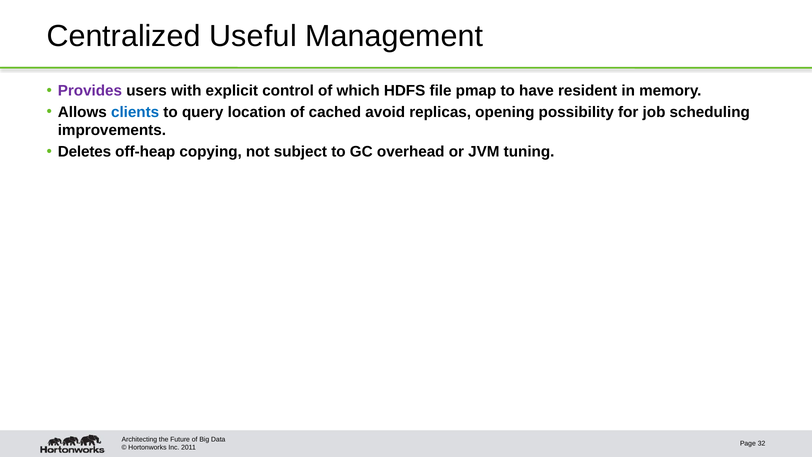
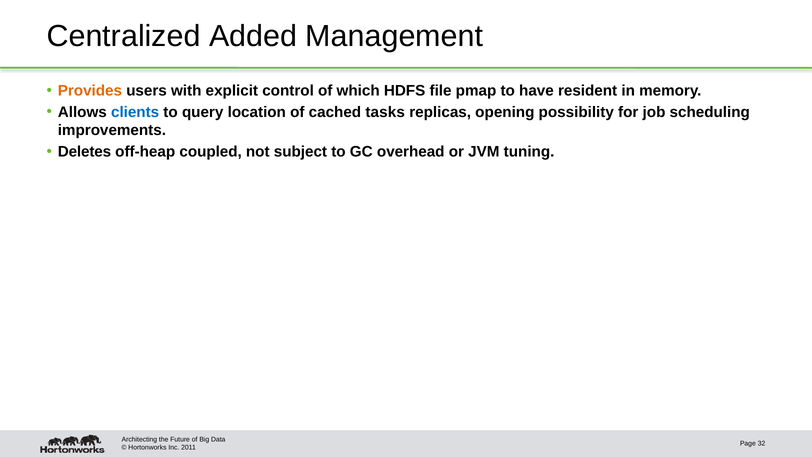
Useful: Useful -> Added
Provides colour: purple -> orange
avoid: avoid -> tasks
copying: copying -> coupled
